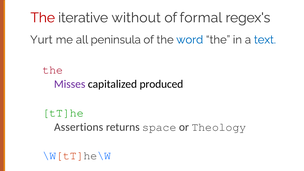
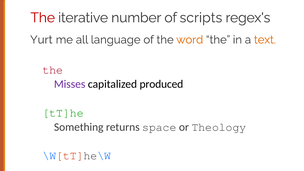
without: without -> number
formal: formal -> scripts
peninsula: peninsula -> language
word colour: blue -> orange
text colour: blue -> orange
Assertions: Assertions -> Something
